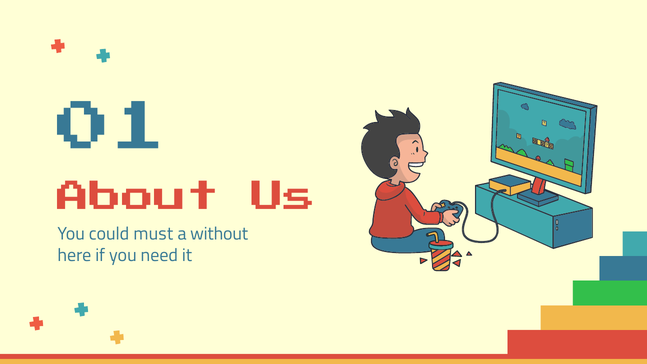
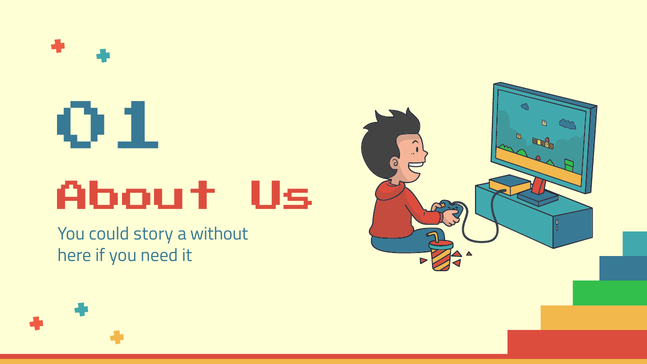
must: must -> story
